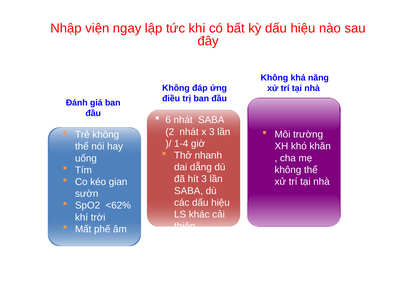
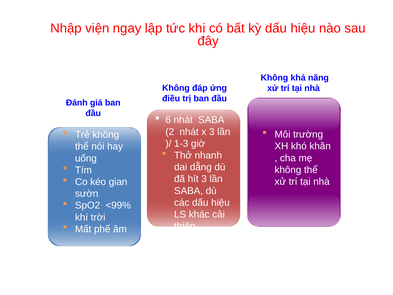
1-4: 1-4 -> 1-3
<62%: <62% -> <99%
